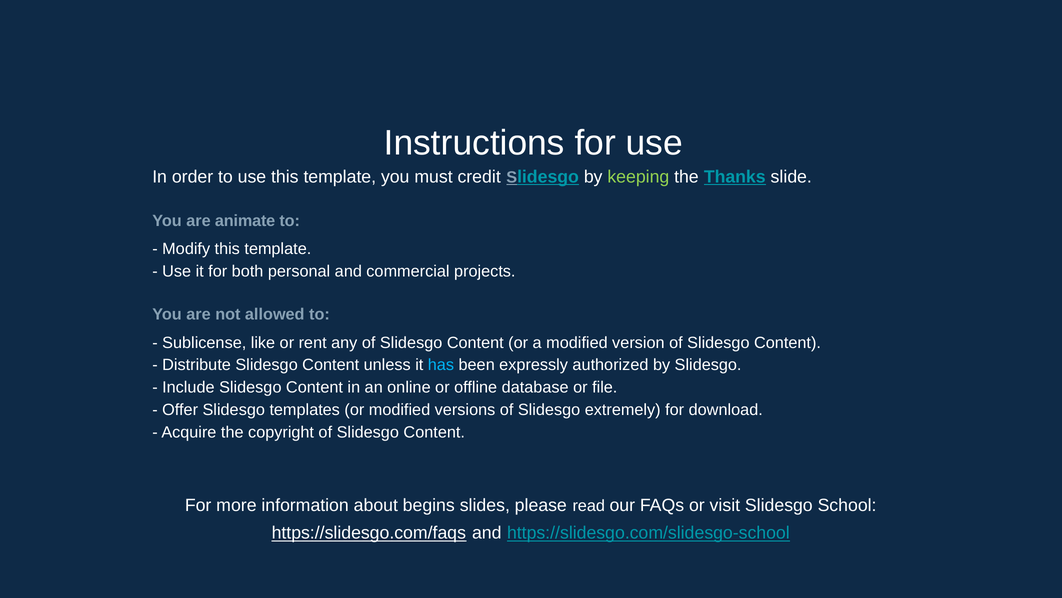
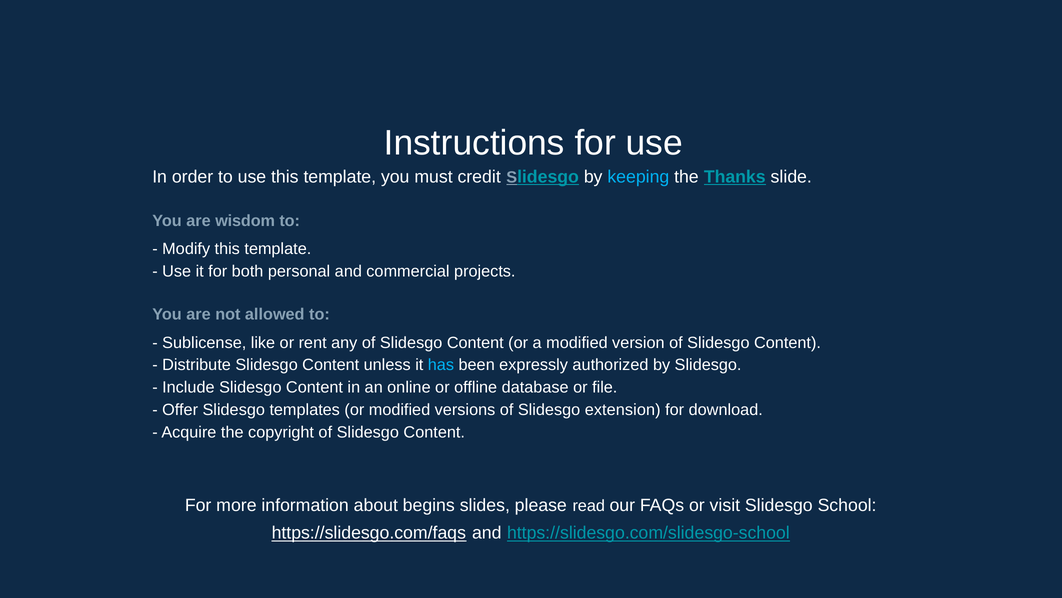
keeping colour: light green -> light blue
animate: animate -> wisdom
extremely: extremely -> extension
